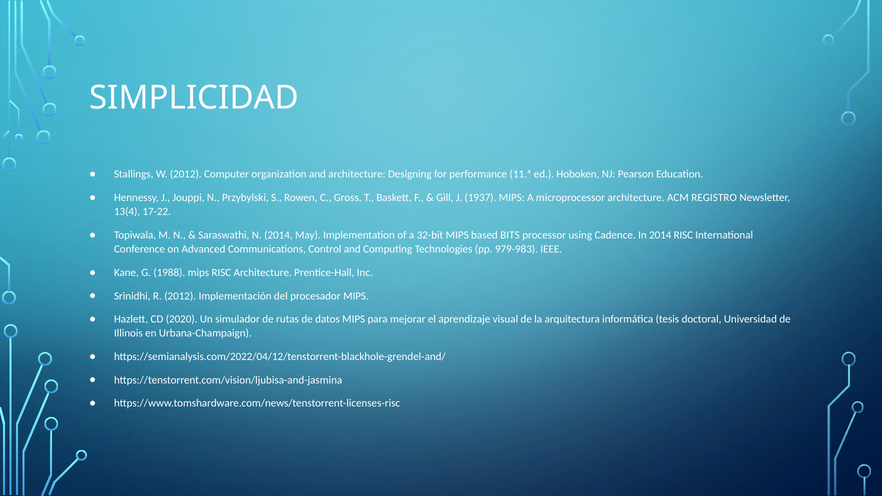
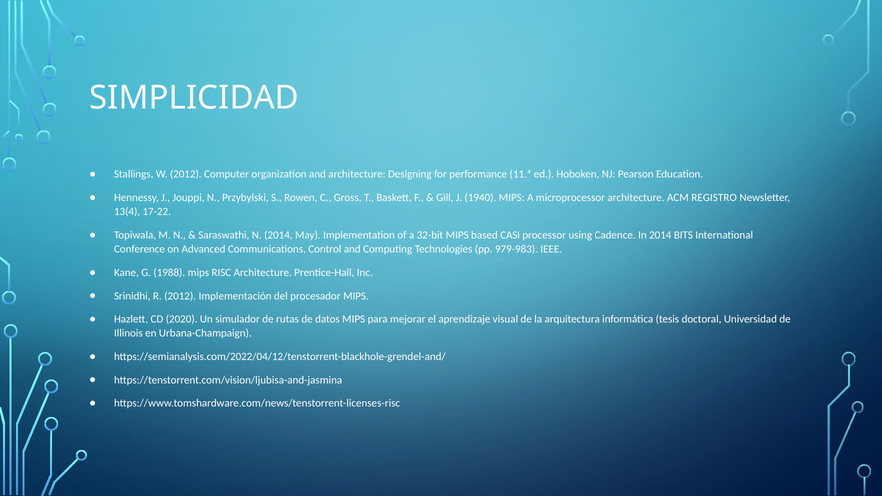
1937: 1937 -> 1940
BITS: BITS -> CASI
2014 RISC: RISC -> BITS
